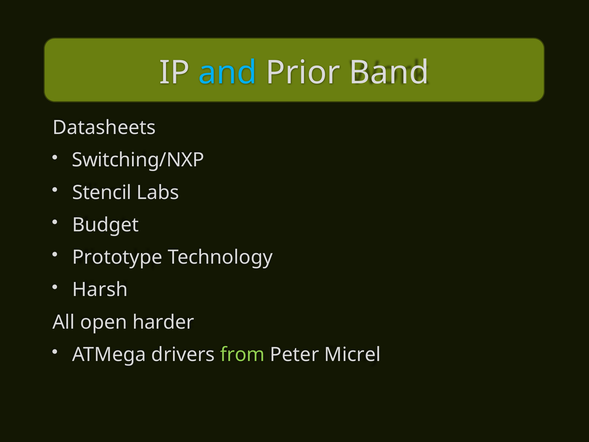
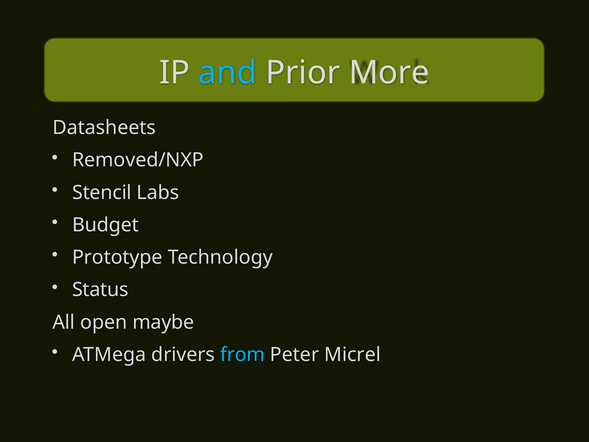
Band: Band -> More
Switching/NXP: Switching/NXP -> Removed/NXP
Harsh: Harsh -> Status
harder: harder -> maybe
from colour: light green -> light blue
